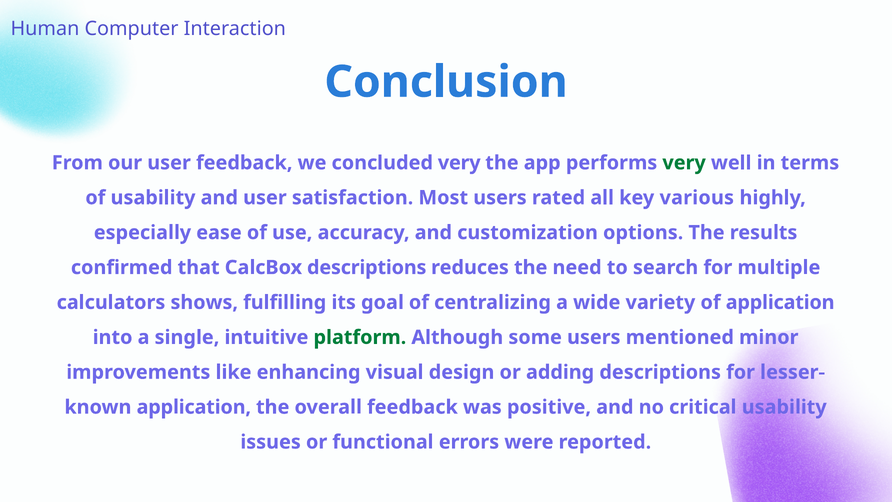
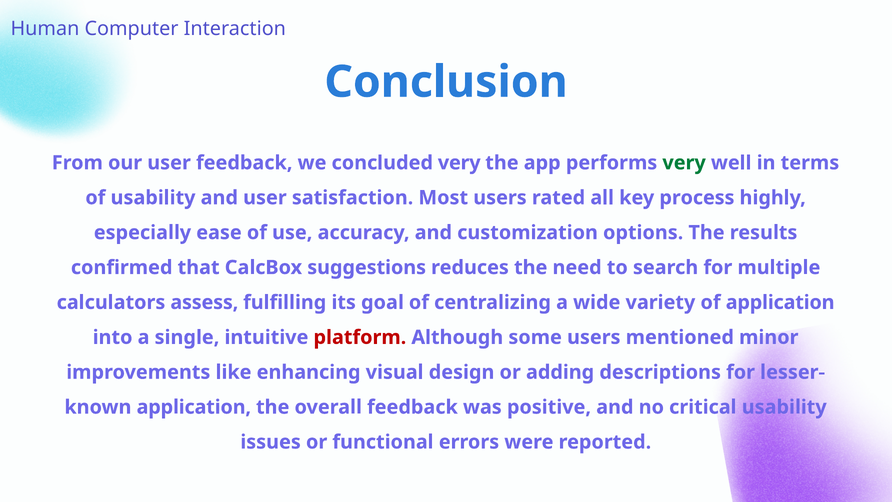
various: various -> process
CalcBox descriptions: descriptions -> suggestions
shows: shows -> assess
platform colour: green -> red
